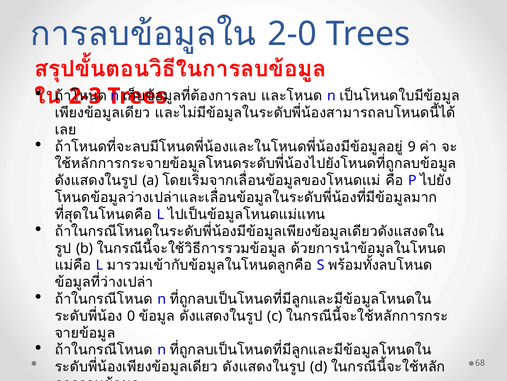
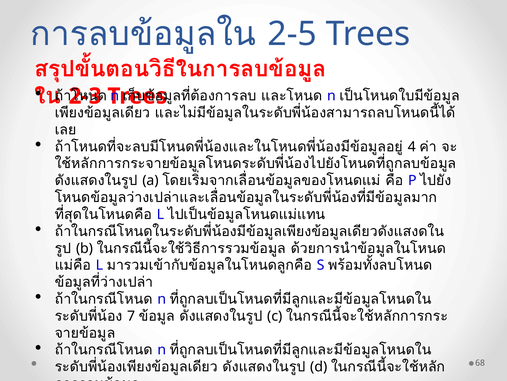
2-0: 2-0 -> 2-5
9: 9 -> 4
0: 0 -> 7
